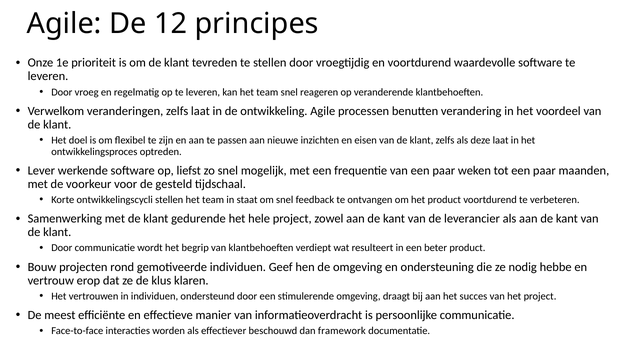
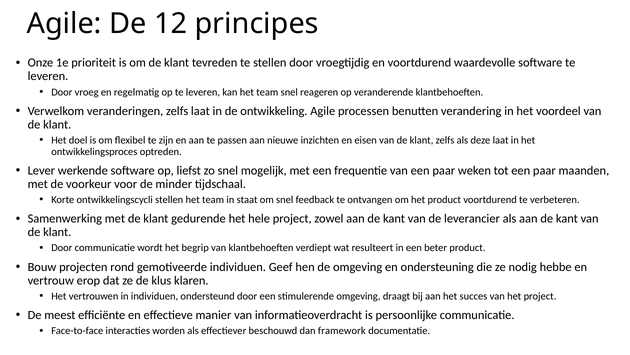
gesteld: gesteld -> minder
